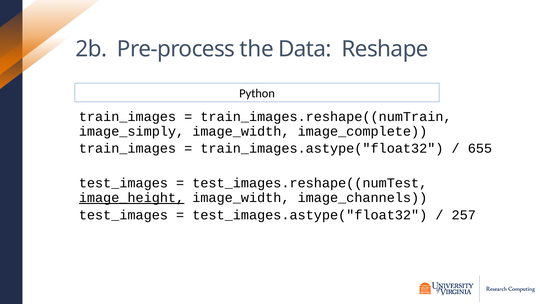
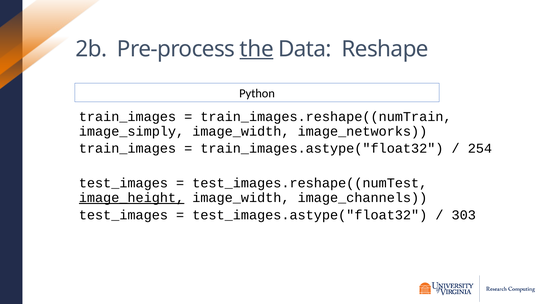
the underline: none -> present
image_complete: image_complete -> image_networks
655: 655 -> 254
257: 257 -> 303
